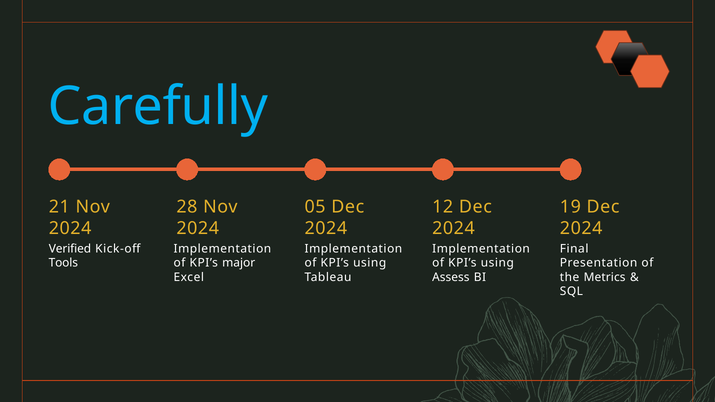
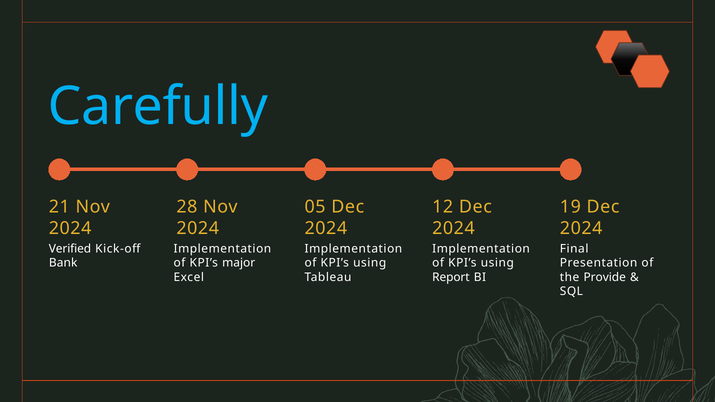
Tools: Tools -> Bank
Assess: Assess -> Report
Metrics: Metrics -> Provide
